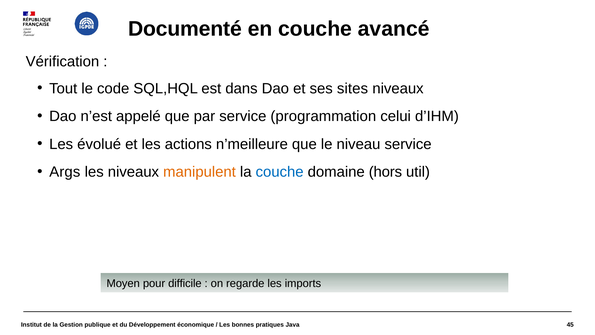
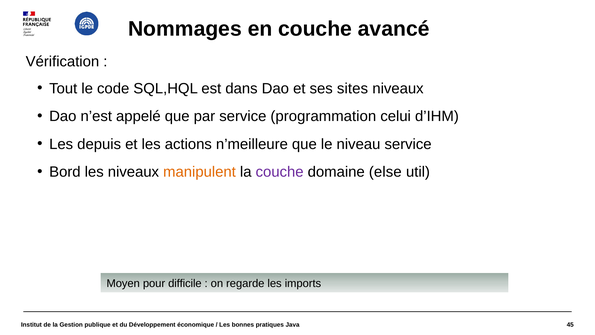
Documenté: Documenté -> Nommages
évolué: évolué -> depuis
Args: Args -> Bord
couche at (280, 172) colour: blue -> purple
hors: hors -> else
